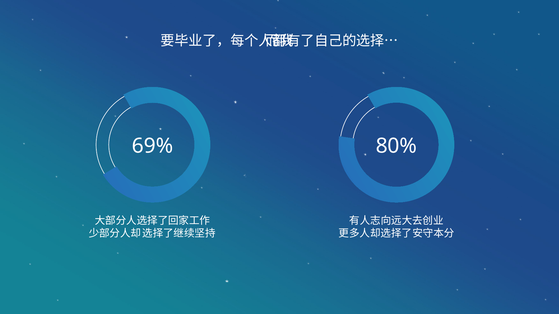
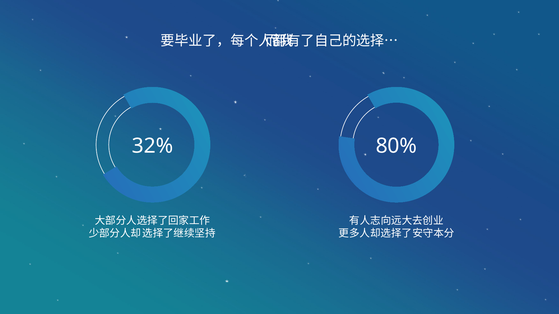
69%: 69% -> 32%
